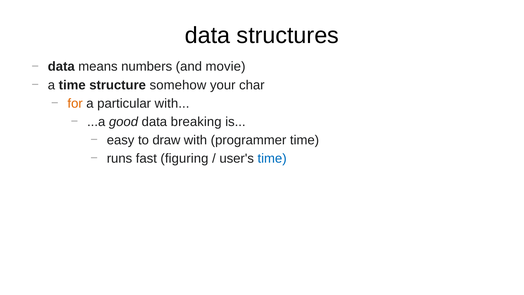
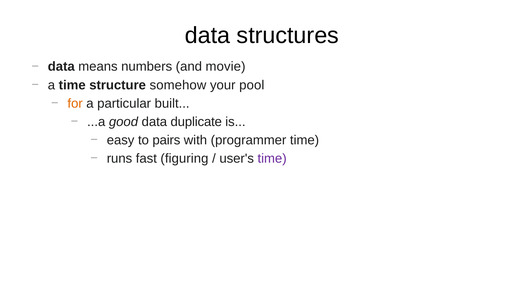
char: char -> pool
particular with: with -> built
breaking: breaking -> duplicate
draw: draw -> pairs
time at (272, 158) colour: blue -> purple
